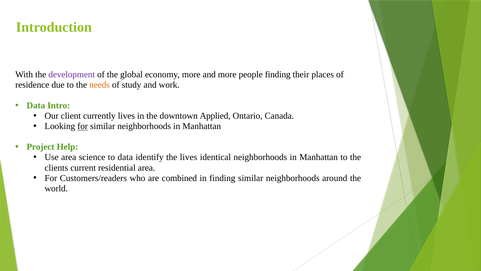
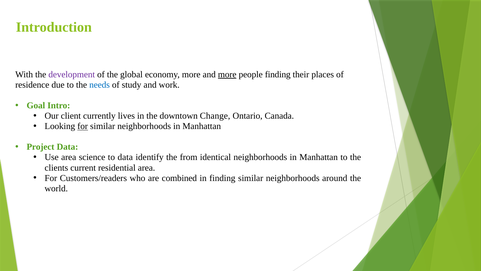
more at (227, 74) underline: none -> present
needs colour: orange -> blue
Data at (36, 105): Data -> Goal
Applied: Applied -> Change
Project Help: Help -> Data
the lives: lives -> from
